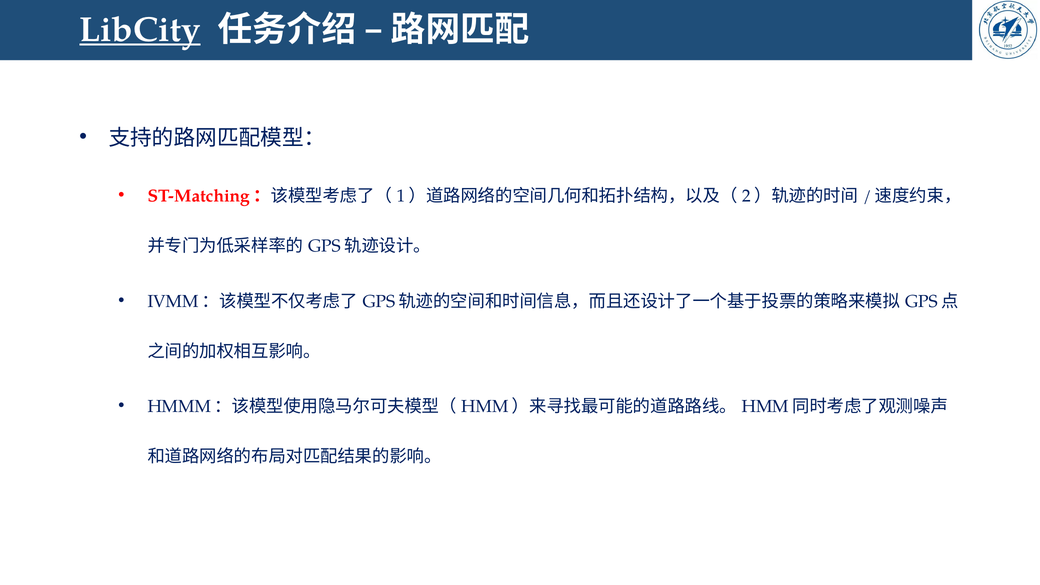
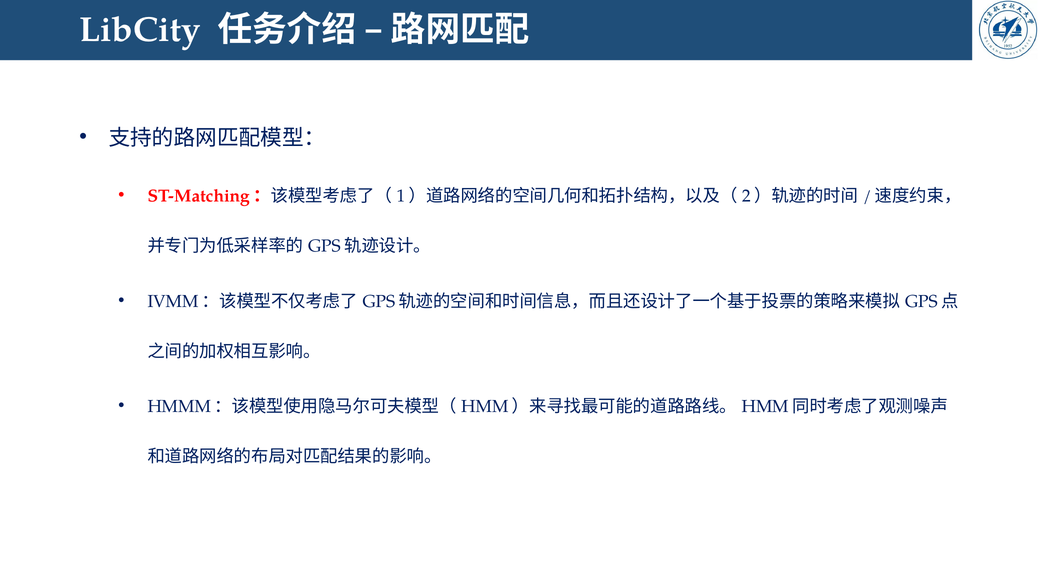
LibCity underline: present -> none
